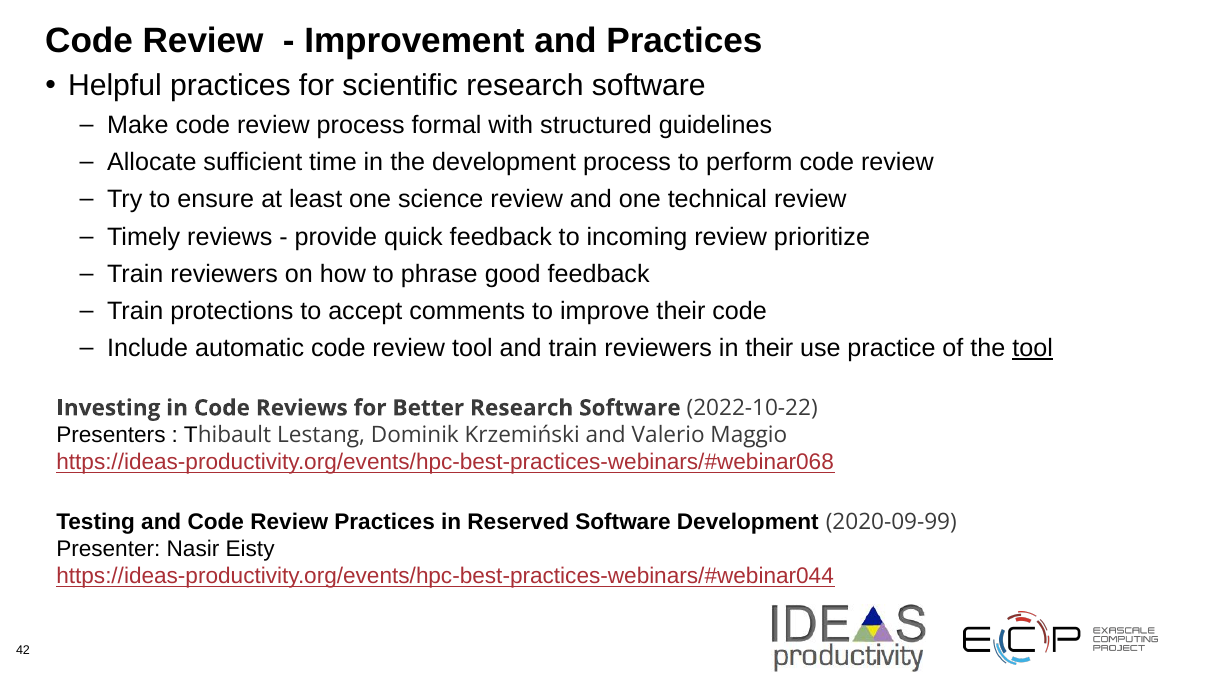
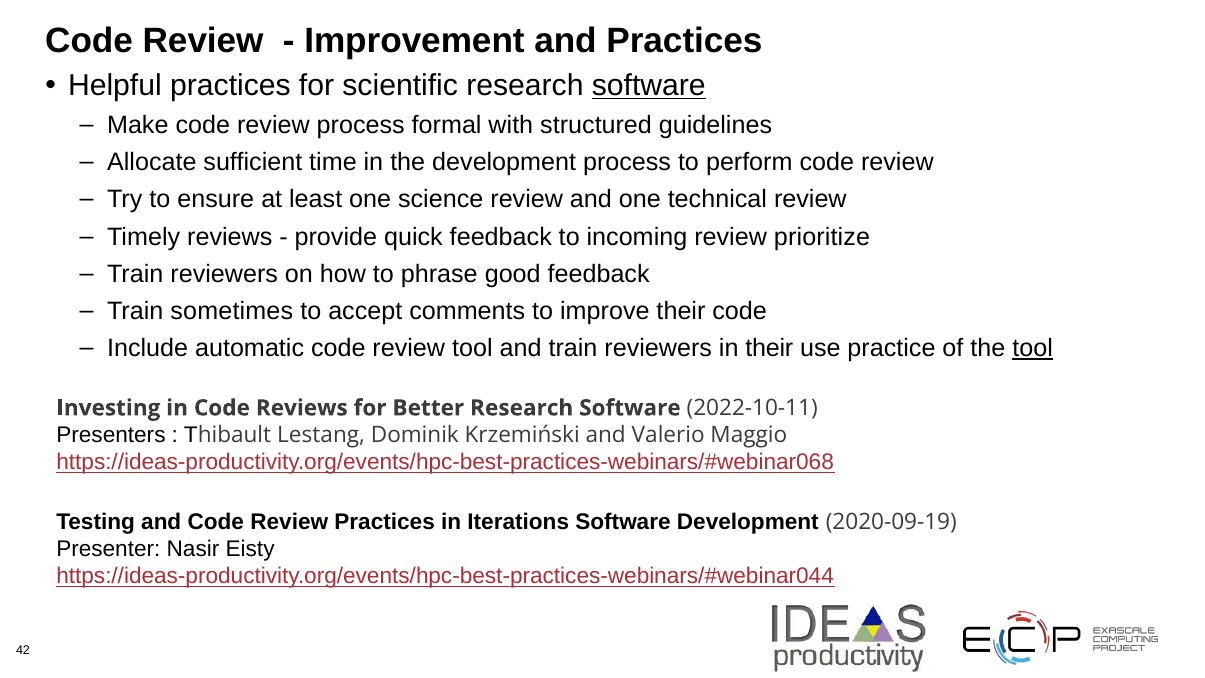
software at (649, 86) underline: none -> present
protections: protections -> sometimes
2022-10-22: 2022-10-22 -> 2022-10-11
Reserved: Reserved -> Iterations
2020-09-99: 2020-09-99 -> 2020-09-19
